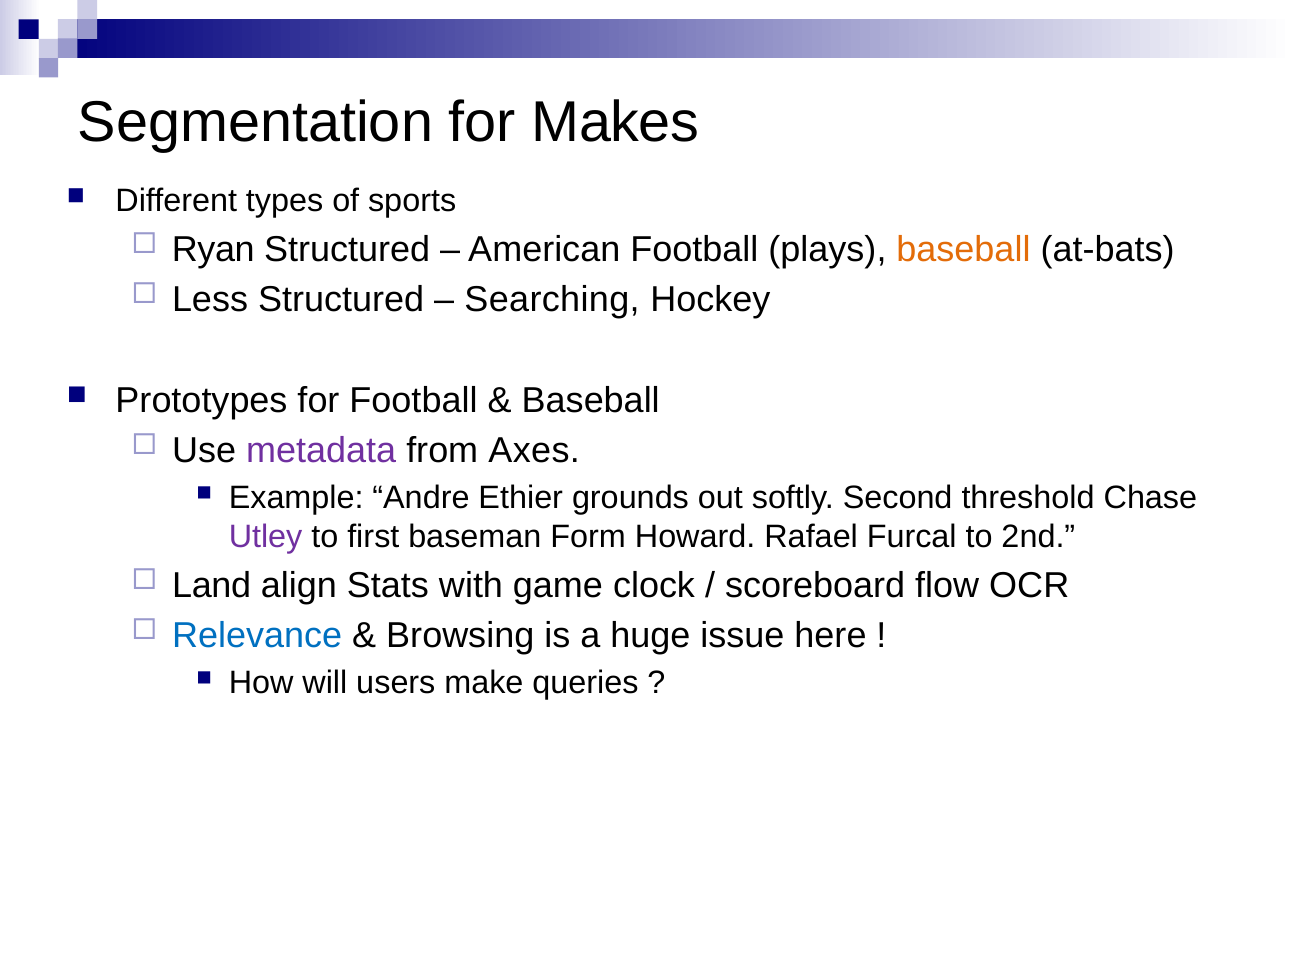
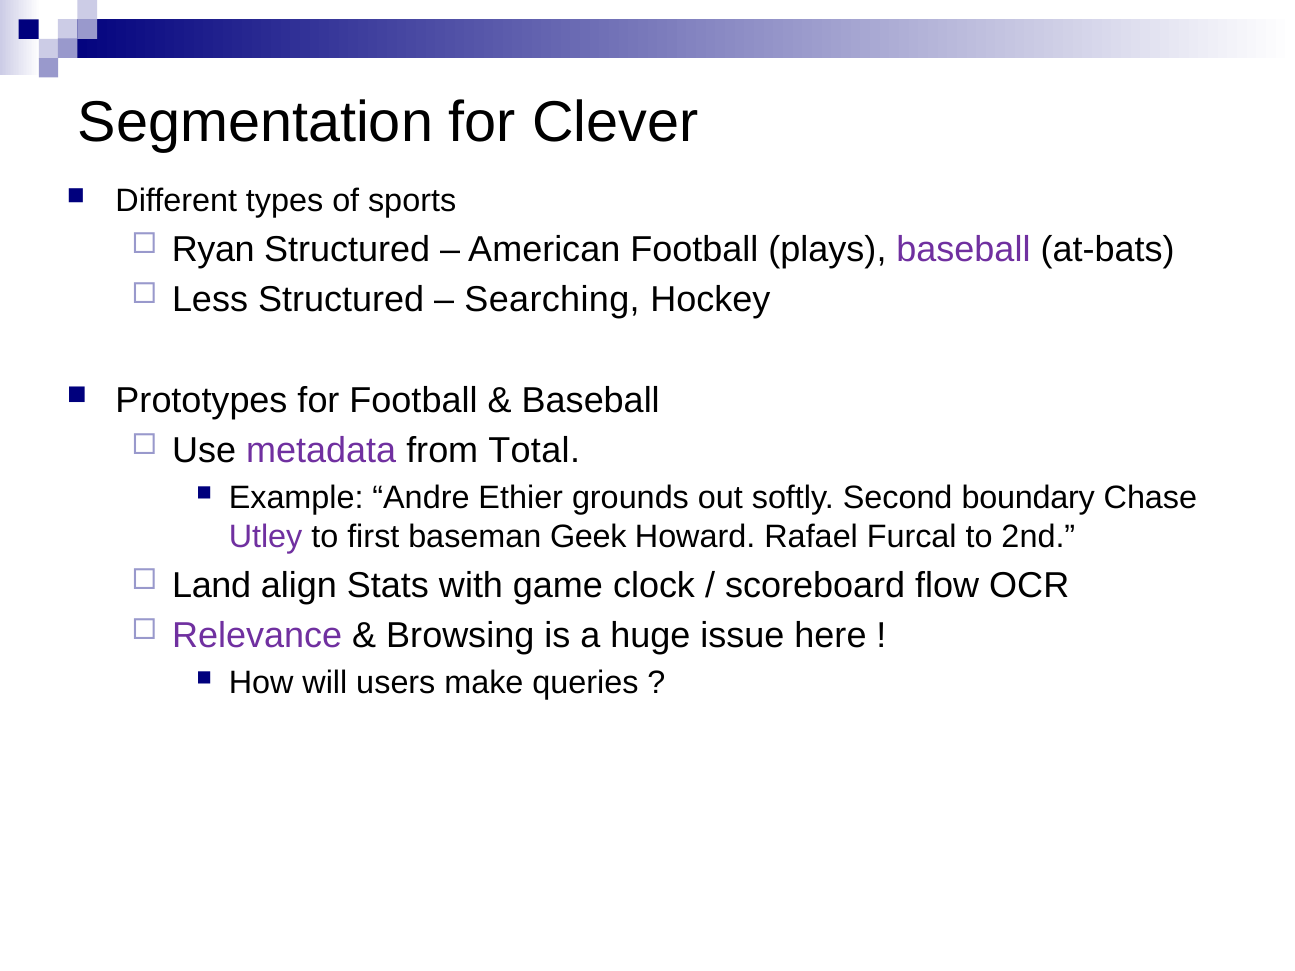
Makes: Makes -> Clever
baseball at (963, 249) colour: orange -> purple
Axes: Axes -> Total
threshold: threshold -> boundary
Form: Form -> Geek
Relevance colour: blue -> purple
